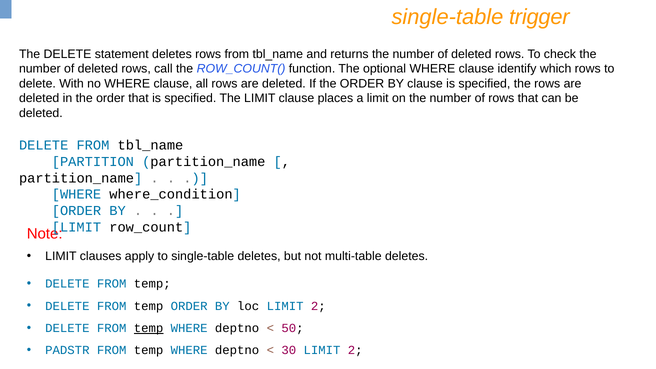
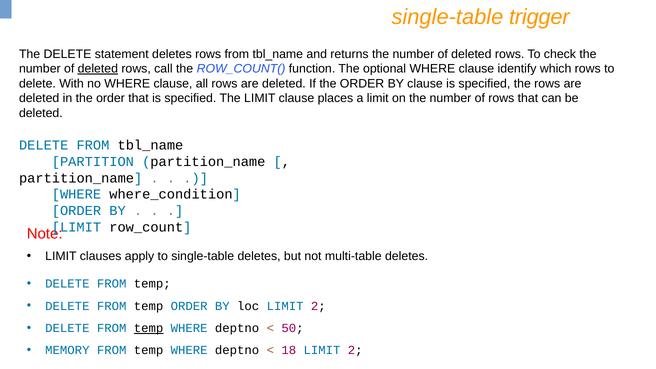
deleted at (98, 69) underline: none -> present
PADSTR: PADSTR -> MEMORY
30: 30 -> 18
